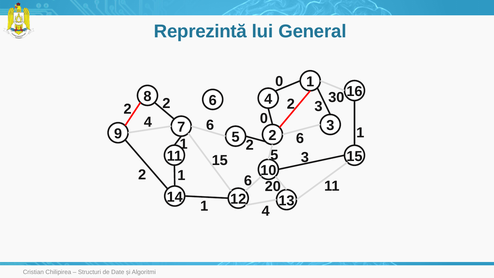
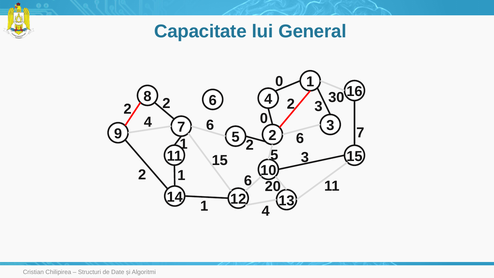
Reprezintă: Reprezintă -> Capacitate
1 at (360, 133): 1 -> 7
